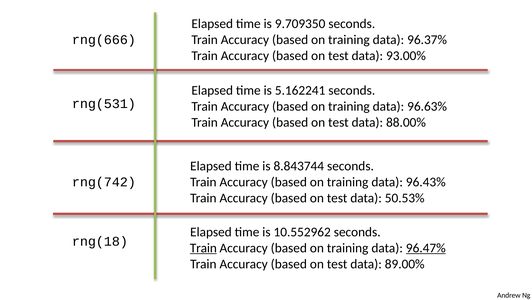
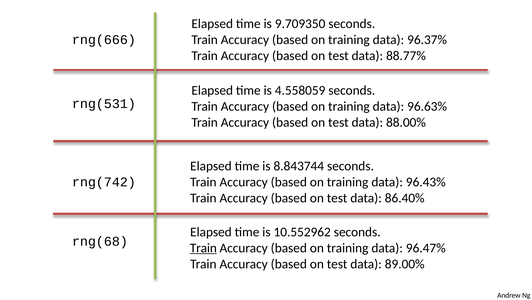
93.00%: 93.00% -> 88.77%
5.162241: 5.162241 -> 4.558059
50.53%: 50.53% -> 86.40%
rng(18: rng(18 -> rng(68
96.47% underline: present -> none
